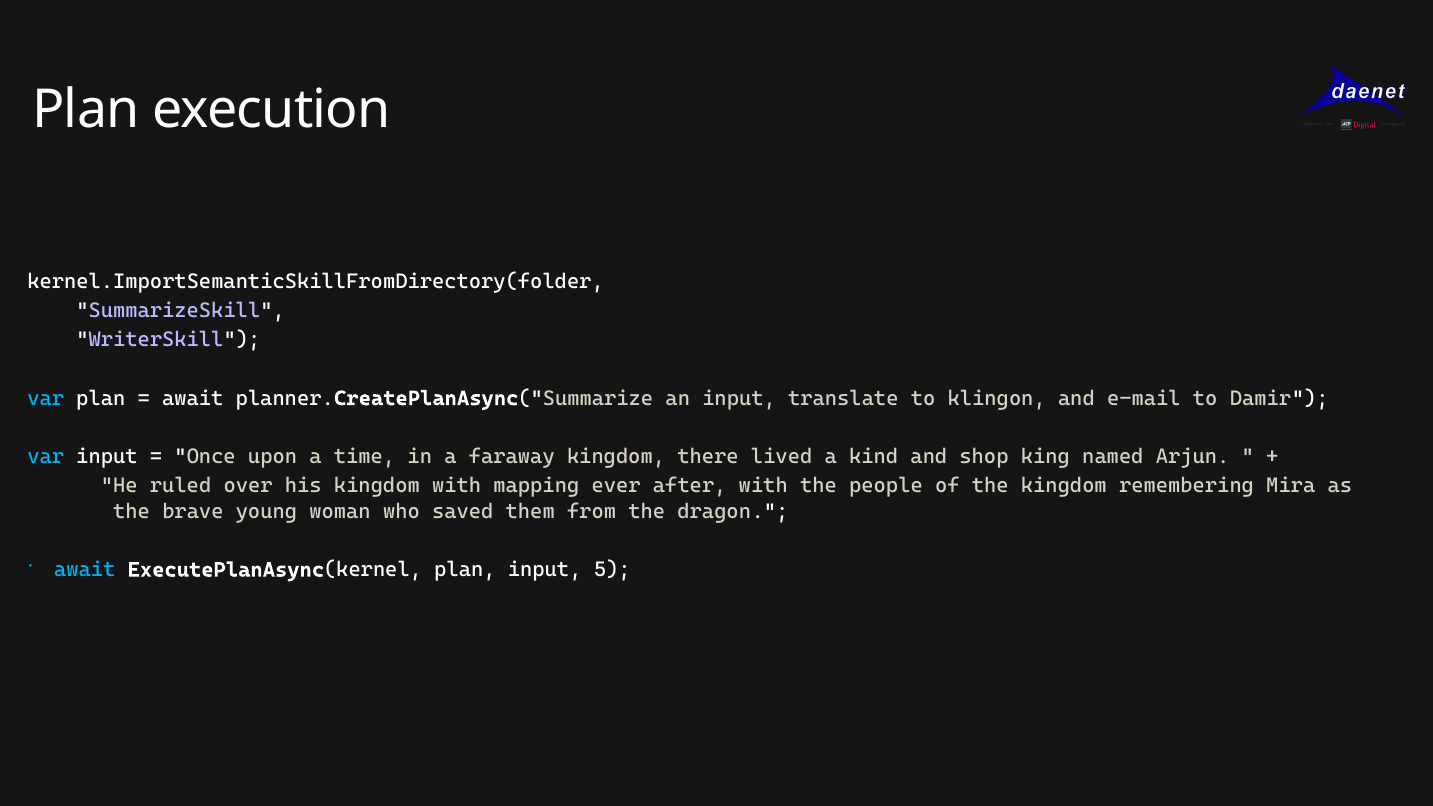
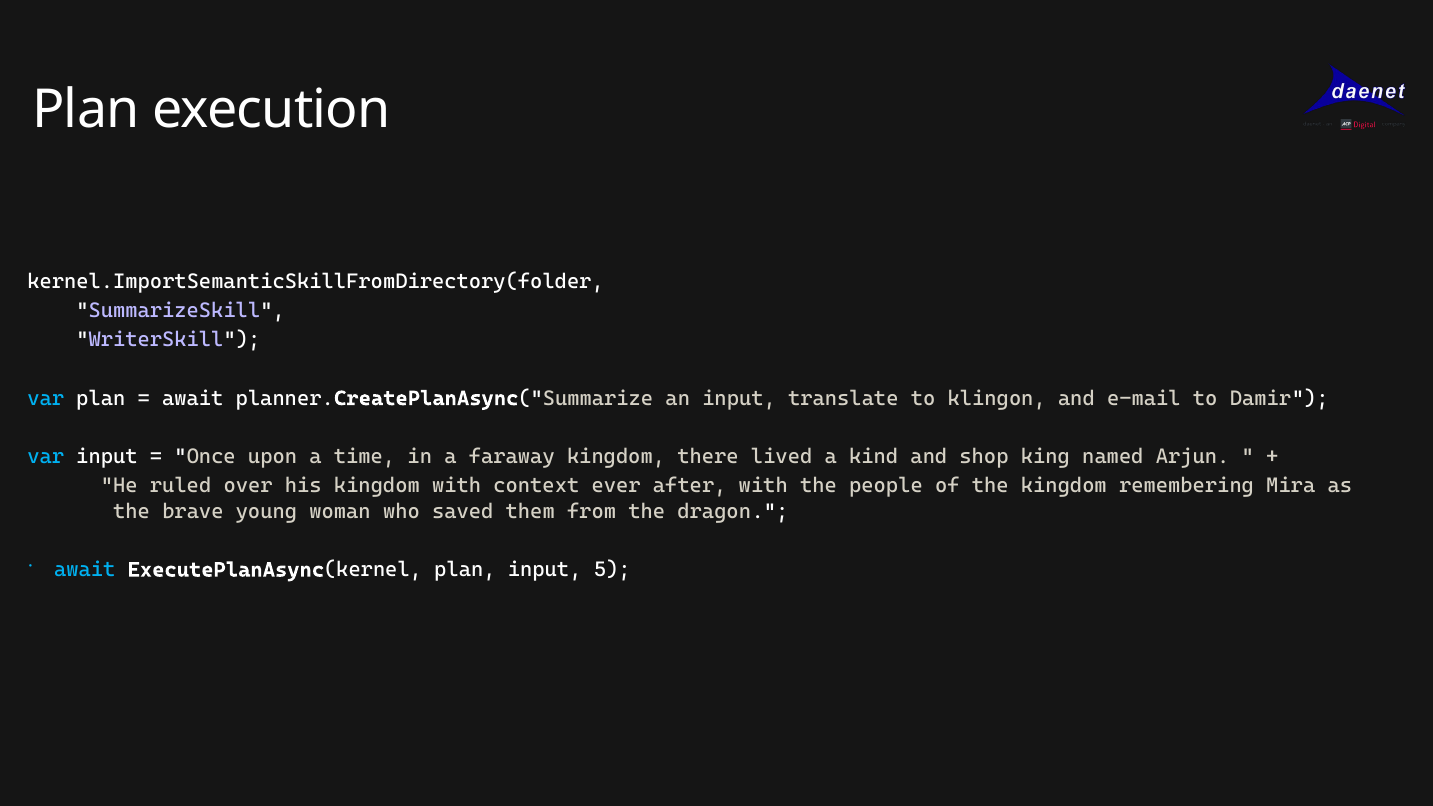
mapping: mapping -> context
